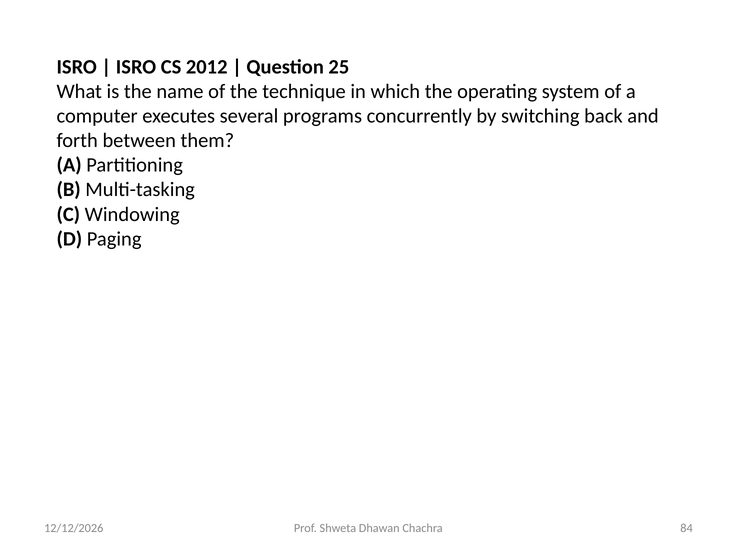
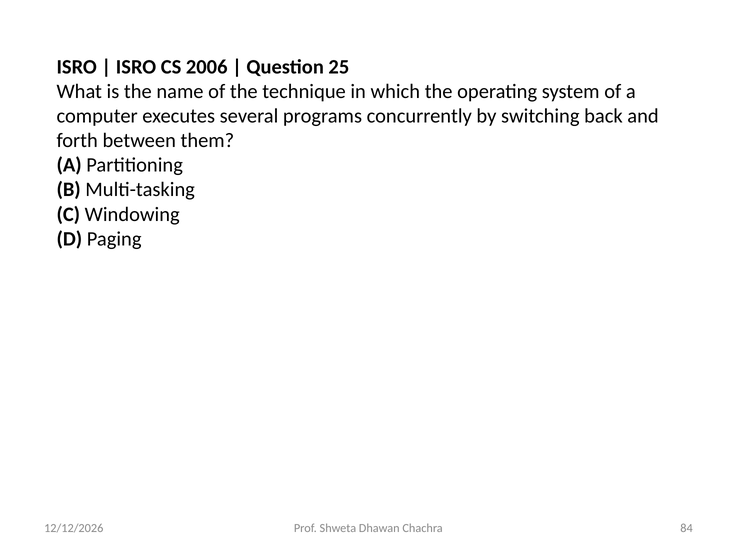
2012: 2012 -> 2006
